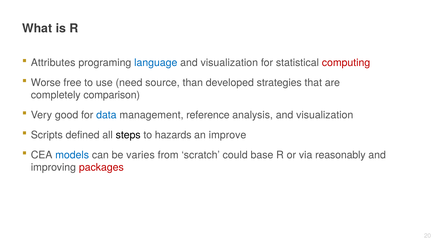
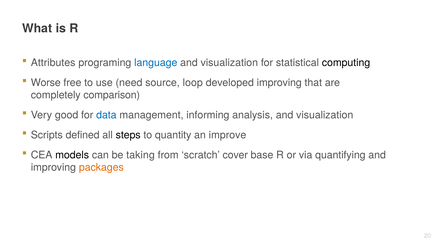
computing colour: red -> black
than: than -> loop
developed strategies: strategies -> improving
reference: reference -> informing
hazards: hazards -> quantity
models colour: blue -> black
varies: varies -> taking
could: could -> cover
reasonably: reasonably -> quantifying
packages colour: red -> orange
